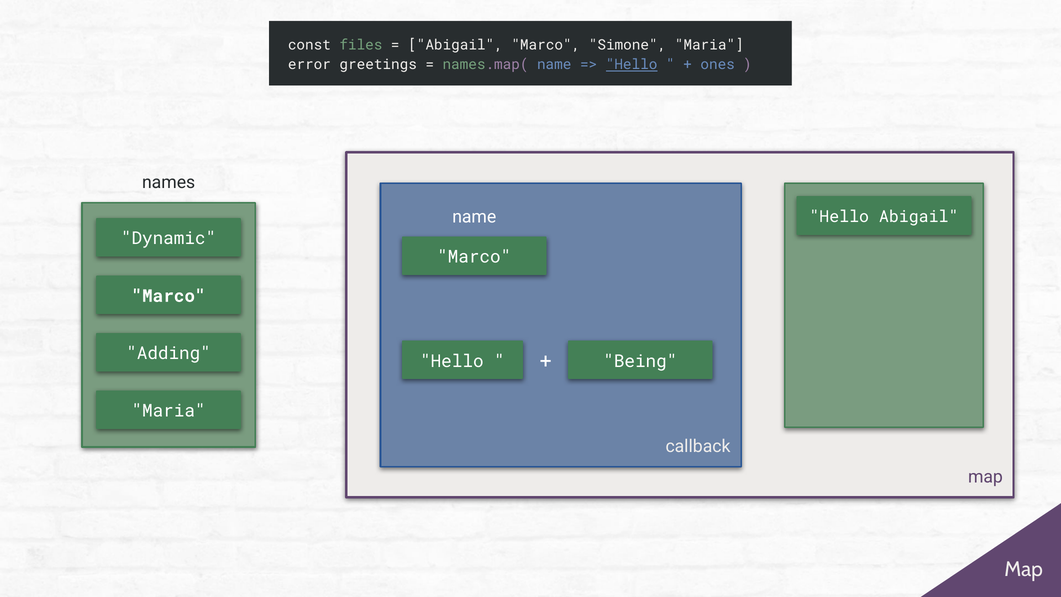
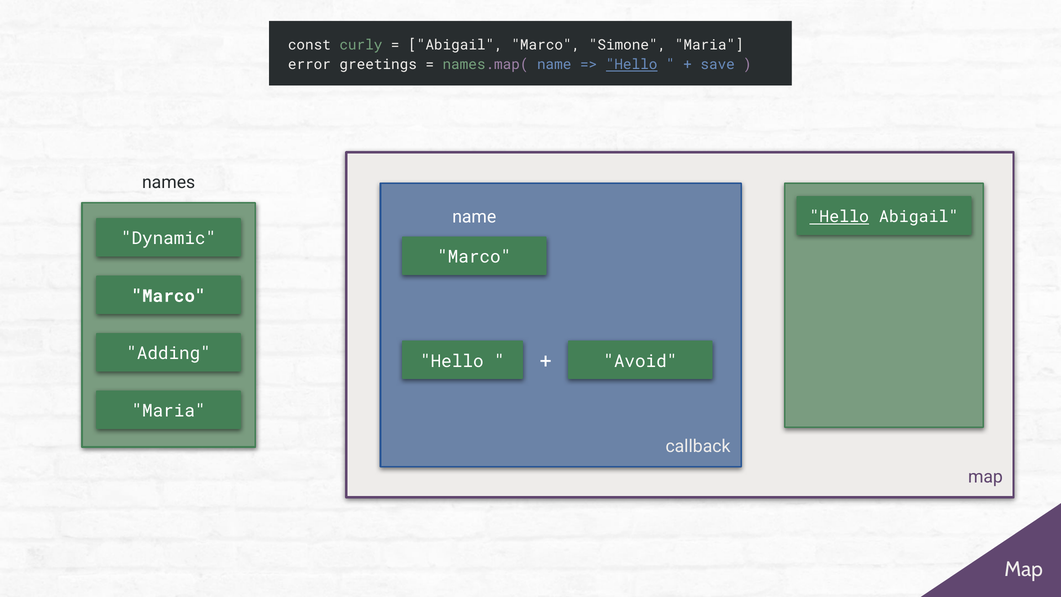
files: files -> curly
ones: ones -> save
Hello at (839, 217) underline: none -> present
Being: Being -> Avoid
